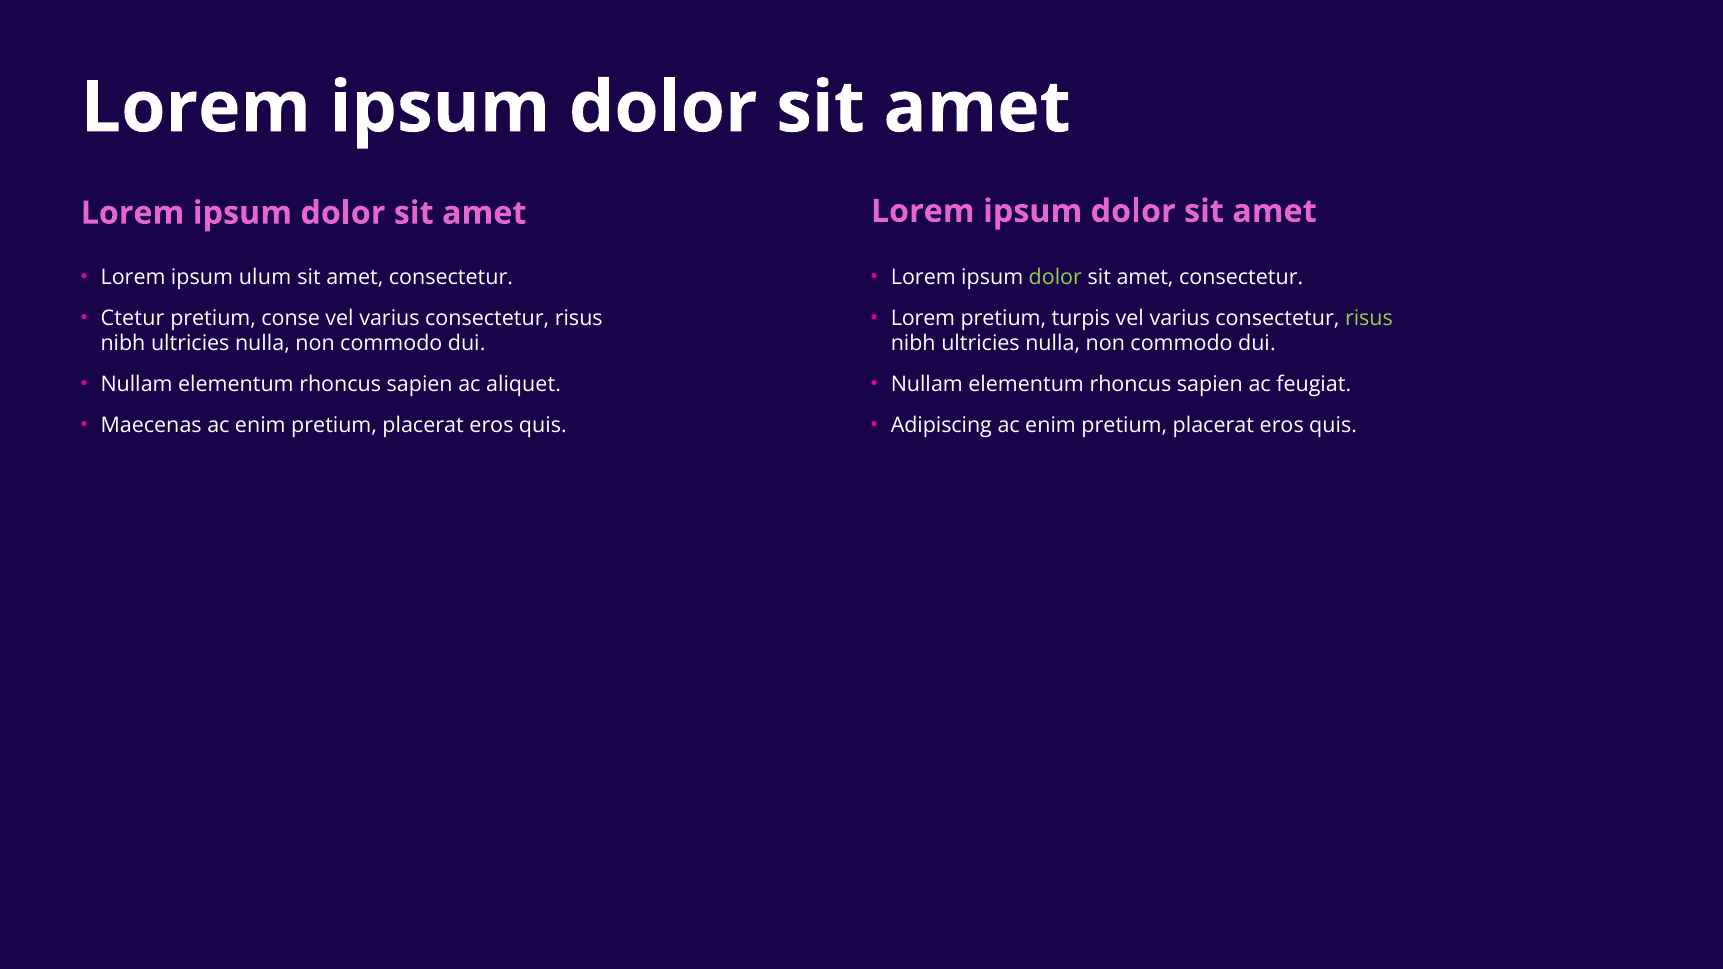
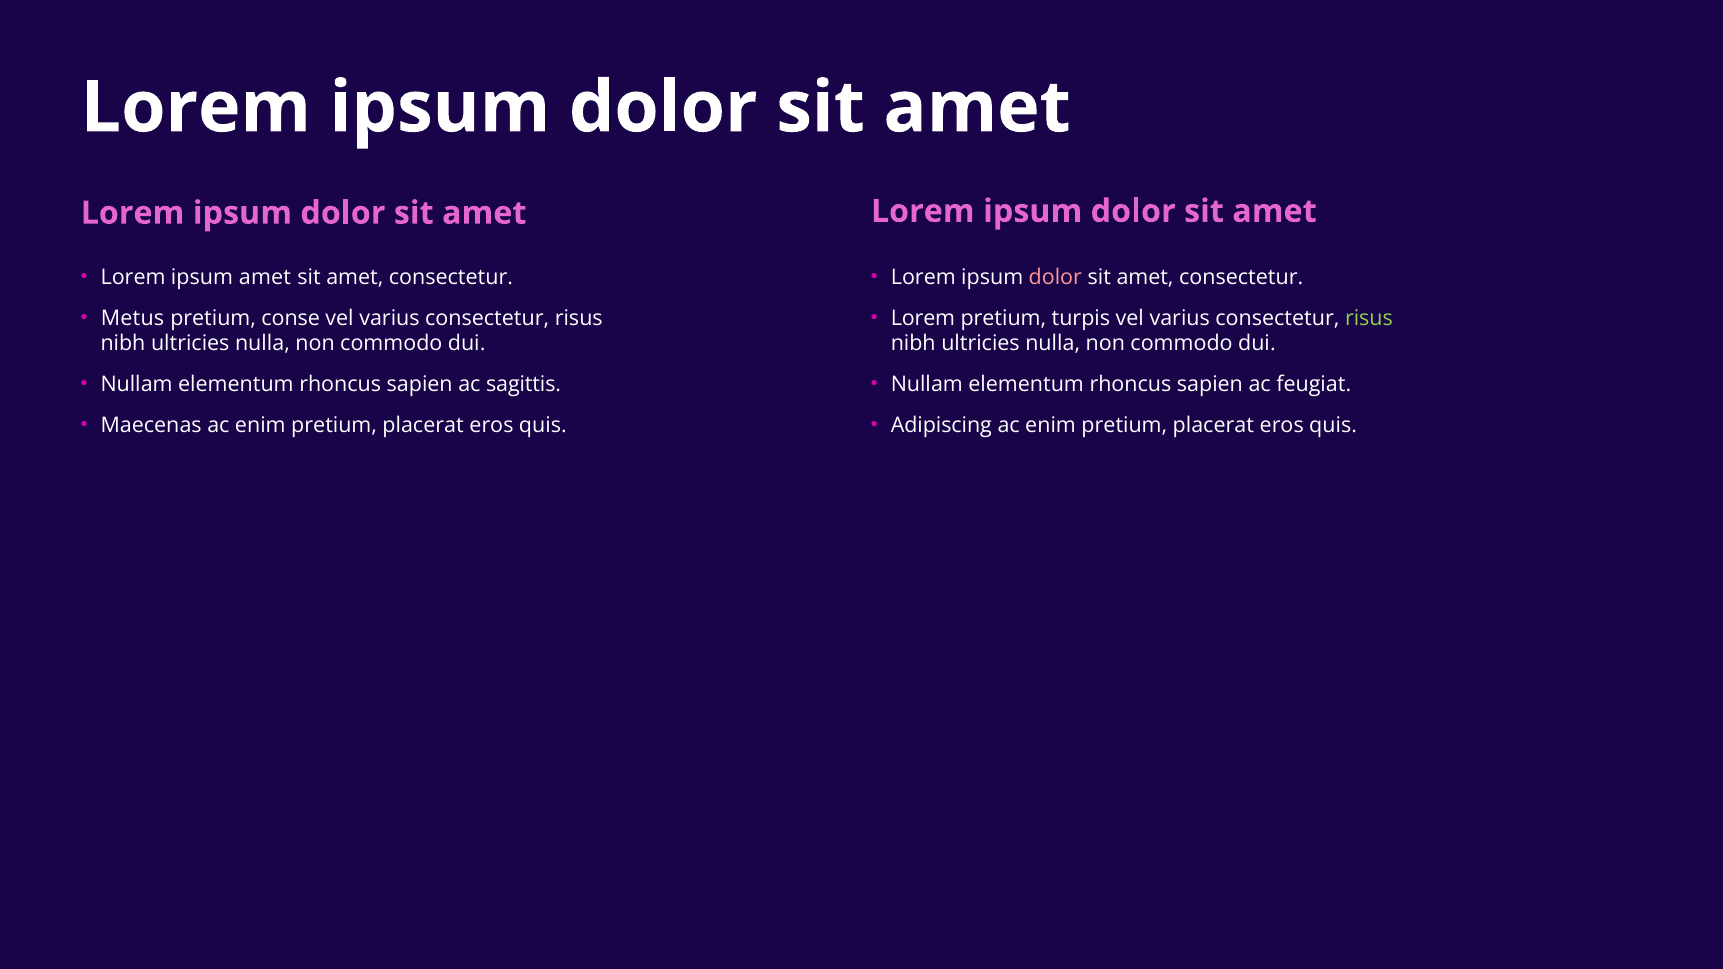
ipsum ulum: ulum -> amet
dolor at (1055, 277) colour: light green -> pink
Ctetur: Ctetur -> Metus
aliquet: aliquet -> sagittis
